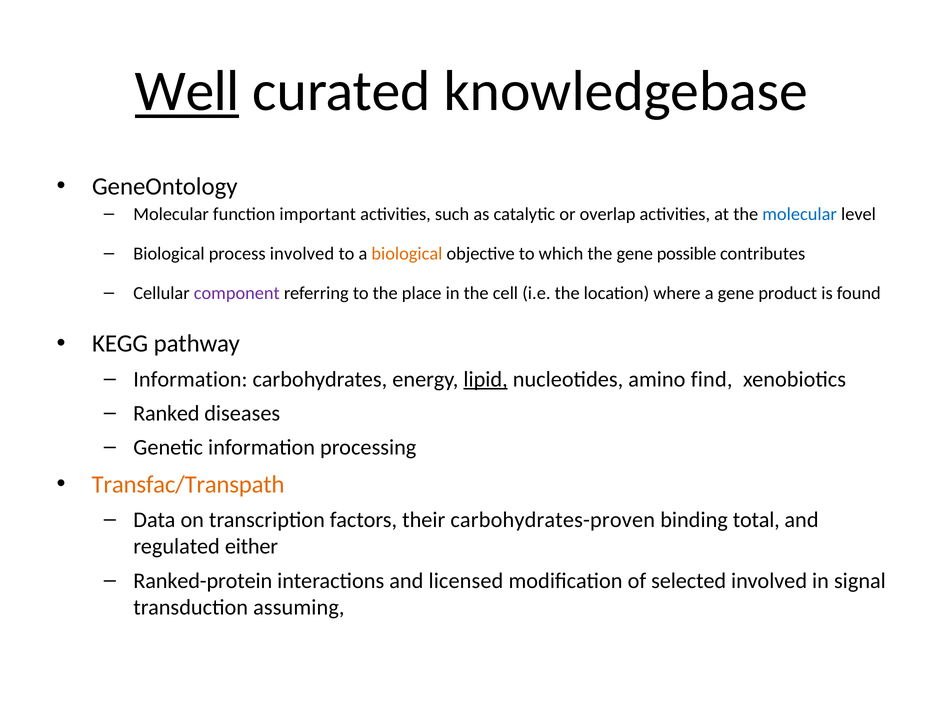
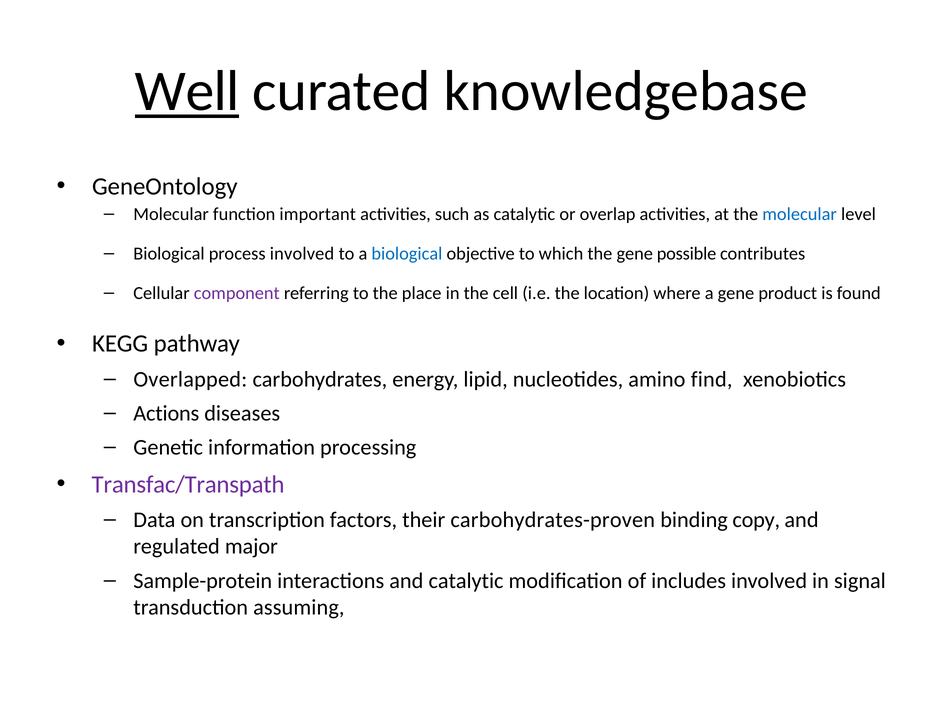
biological at (407, 254) colour: orange -> blue
Information at (190, 379): Information -> Overlapped
lipid underline: present -> none
Ranked: Ranked -> Actions
Transfac/Transpath colour: orange -> purple
total: total -> copy
either: either -> major
Ranked-protein: Ranked-protein -> Sample-protein
and licensed: licensed -> catalytic
selected: selected -> includes
